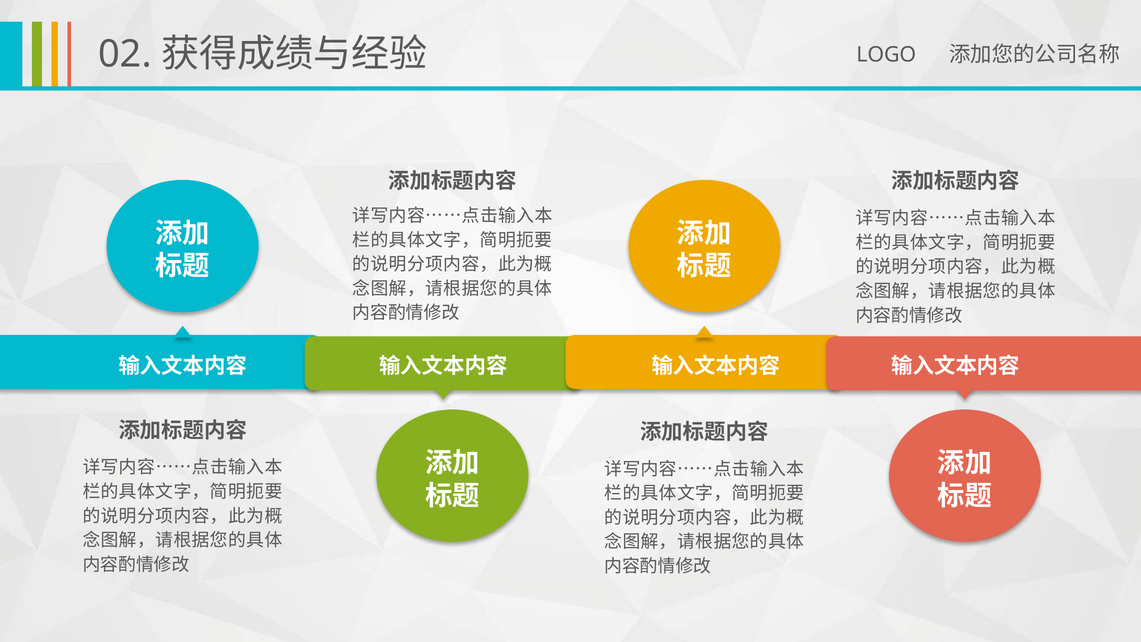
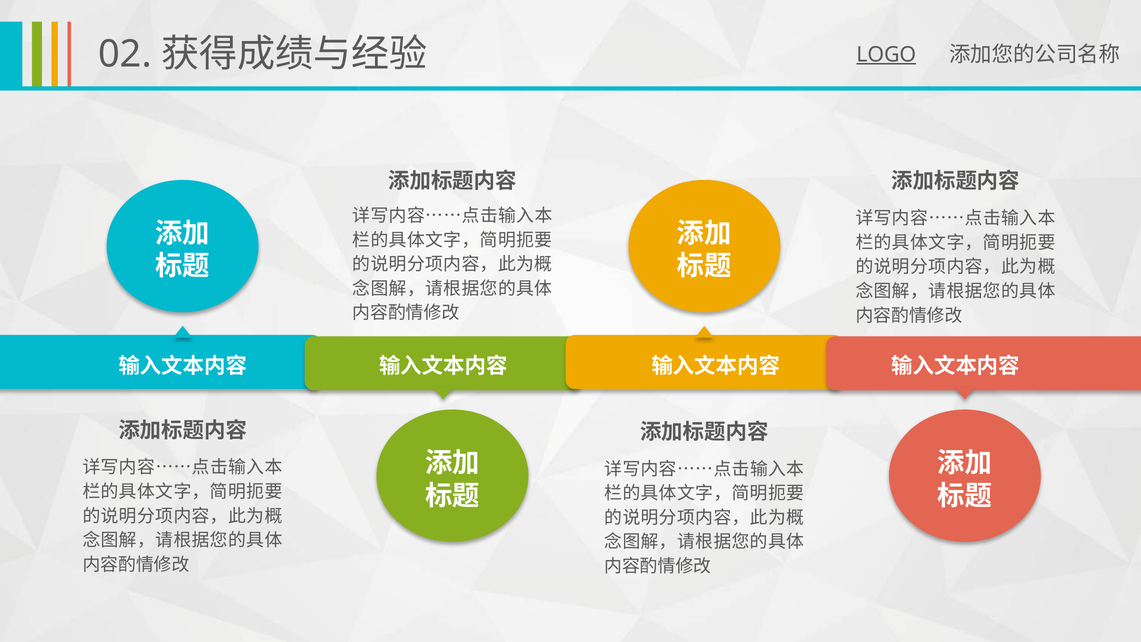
LOGO underline: none -> present
